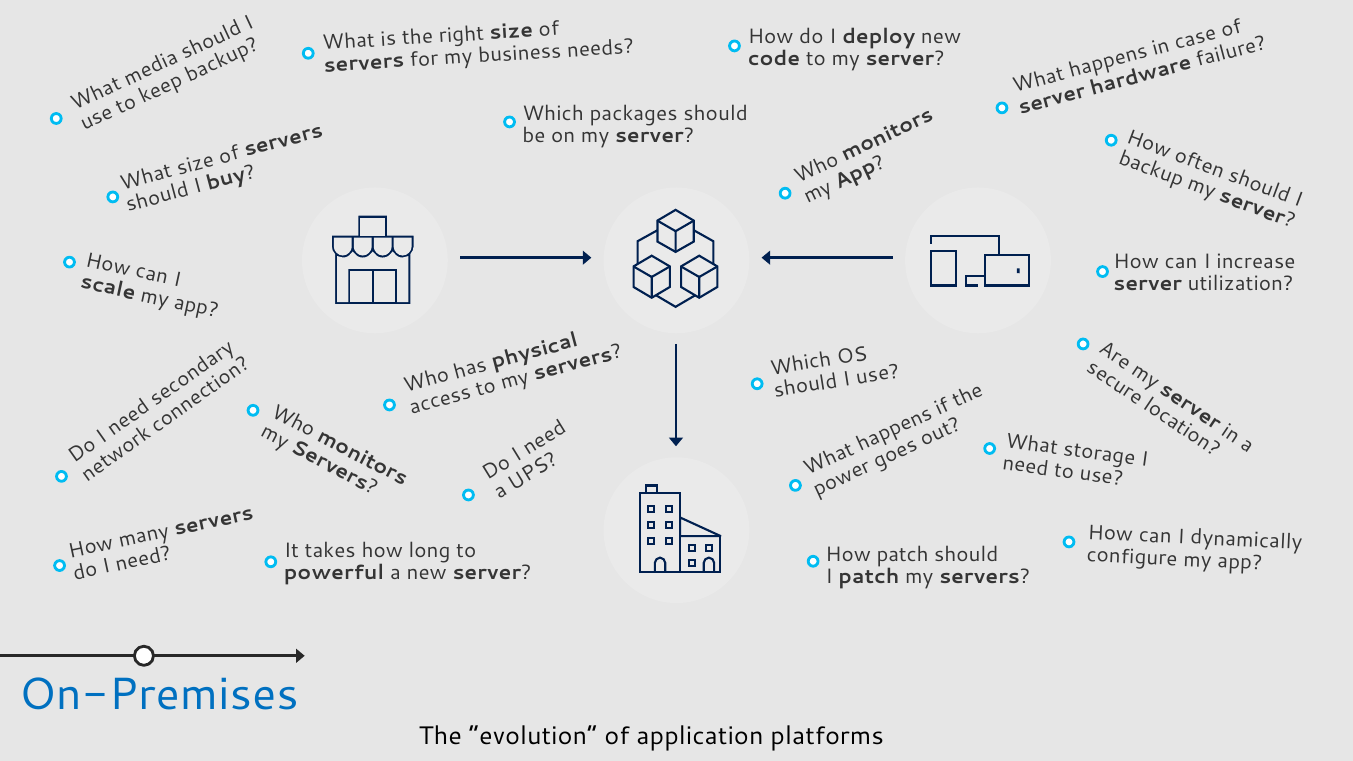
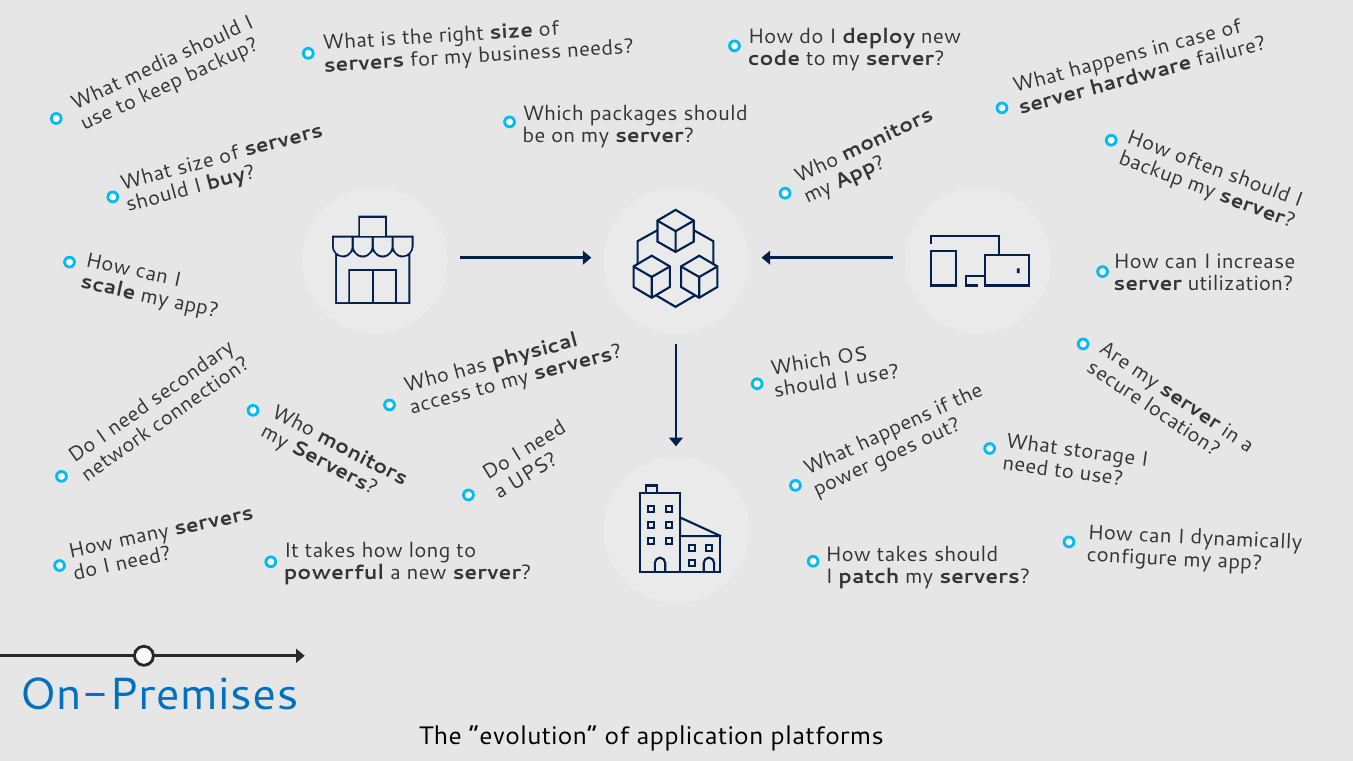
How patch: patch -> takes
